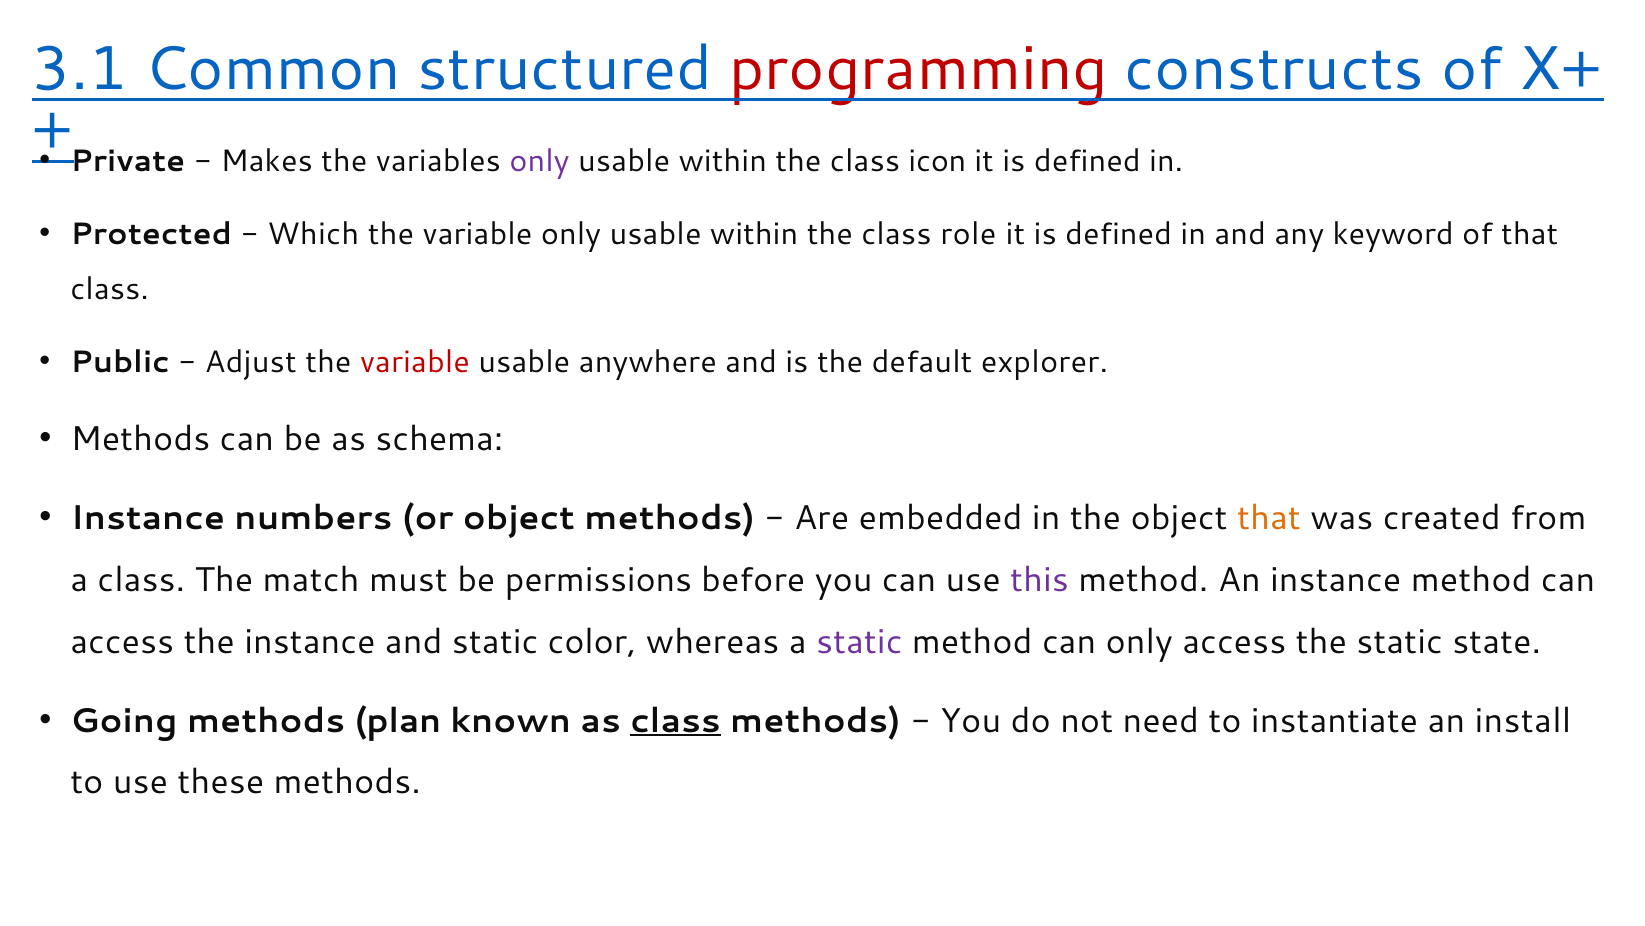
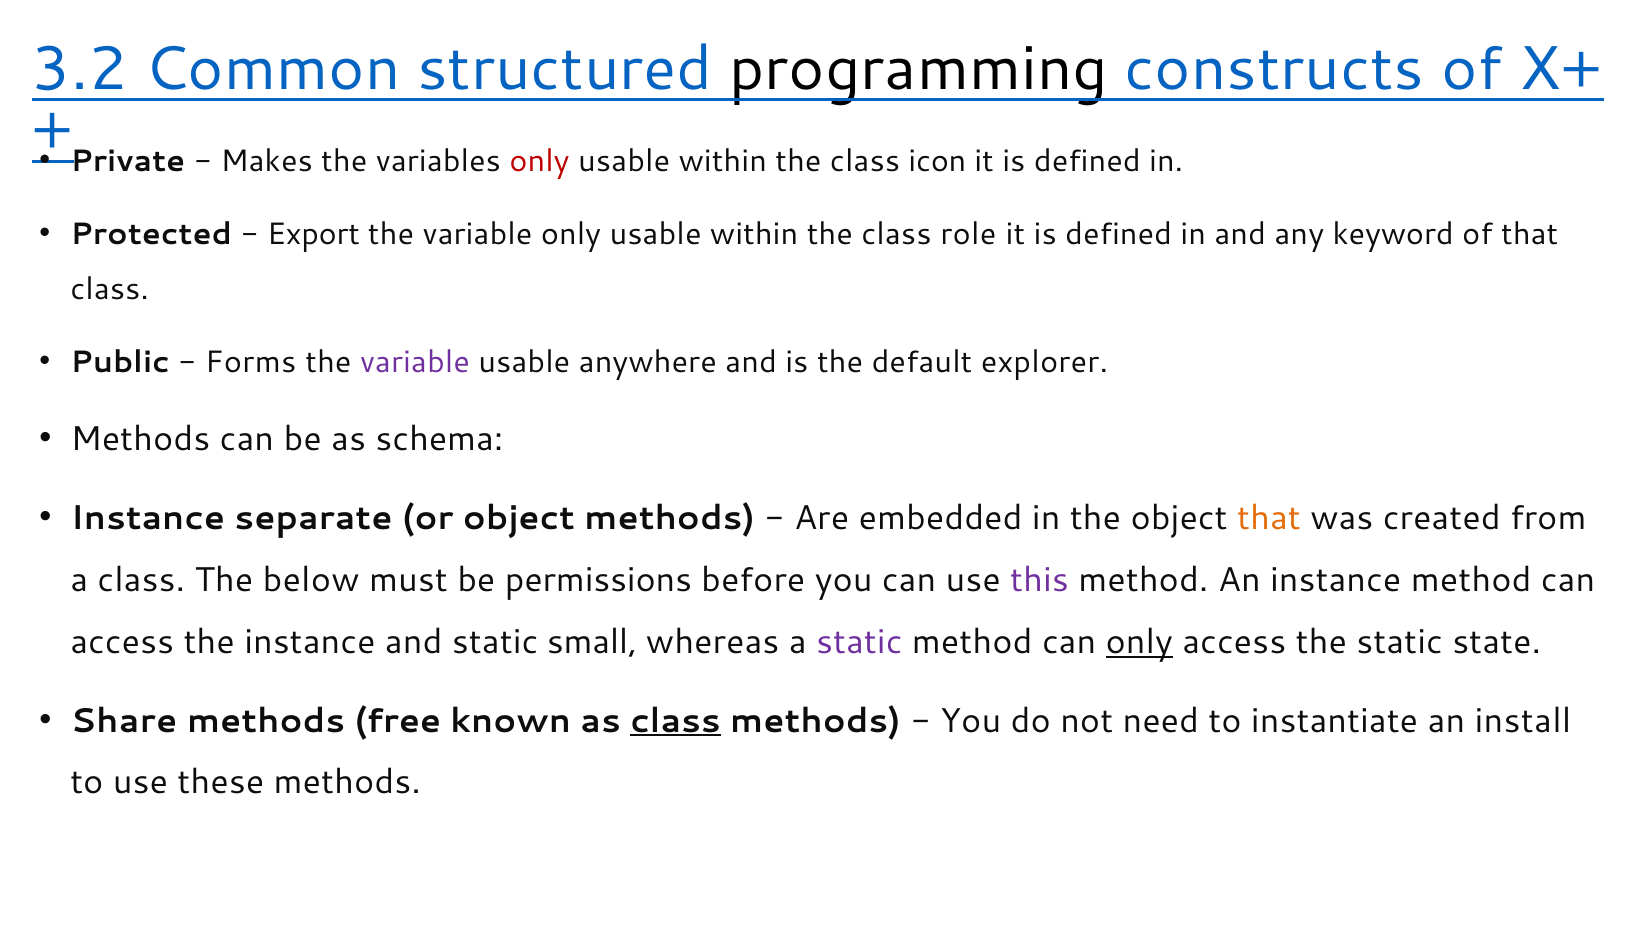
3.1: 3.1 -> 3.2
programming colour: red -> black
only at (540, 161) colour: purple -> red
Which: Which -> Export
Adjust: Adjust -> Forms
variable at (415, 362) colour: red -> purple
numbers: numbers -> separate
match: match -> below
color: color -> small
only at (1139, 641) underline: none -> present
Going: Going -> Share
plan: plan -> free
